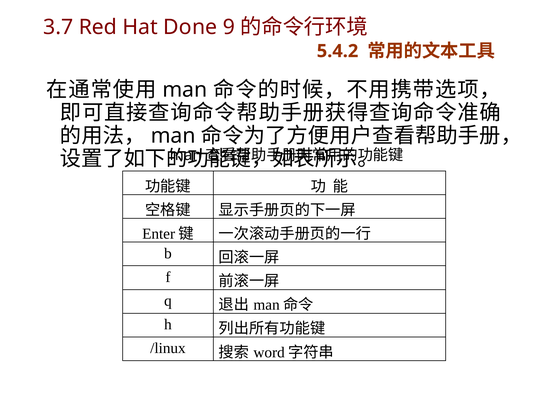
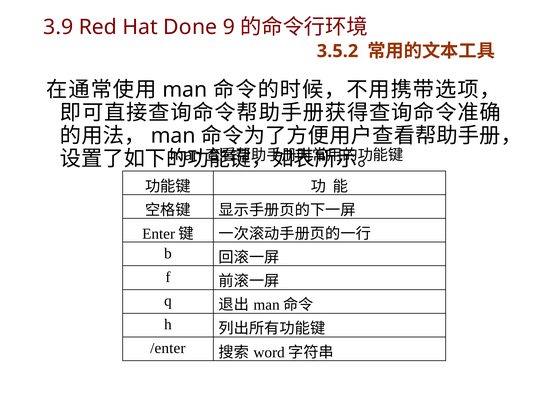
3.7: 3.7 -> 3.9
5.4.2: 5.4.2 -> 3.5.2
/linux: /linux -> /enter
